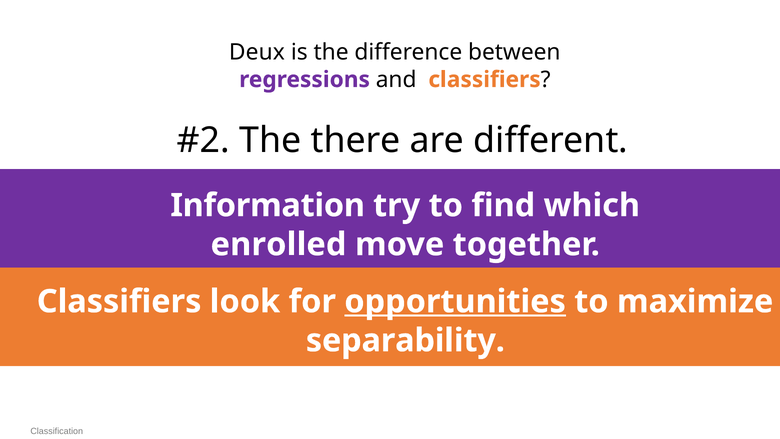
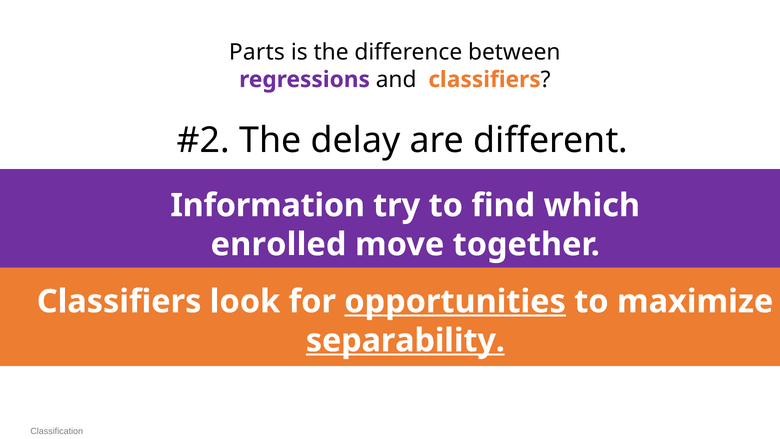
Deux: Deux -> Parts
there: there -> delay
separability underline: none -> present
